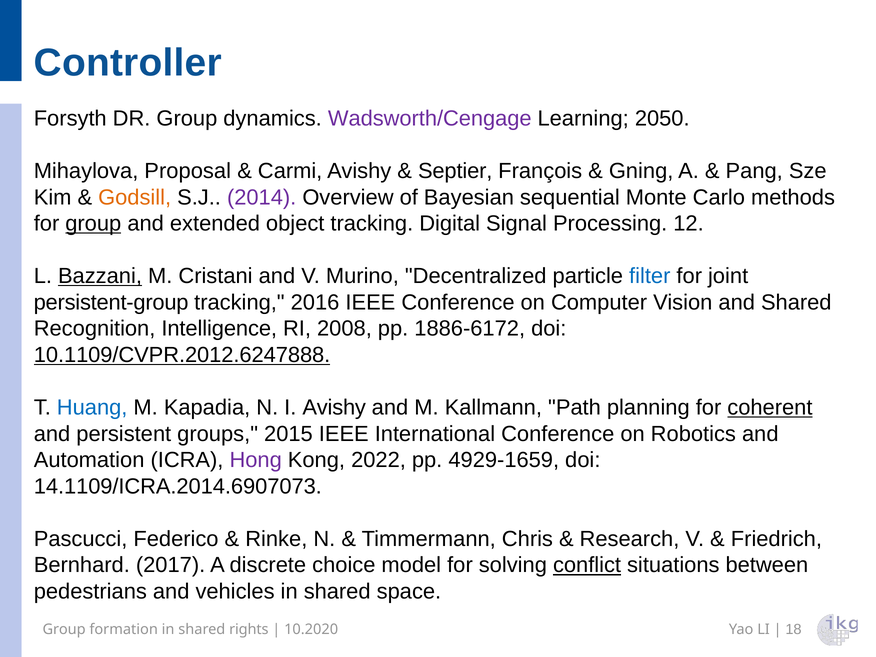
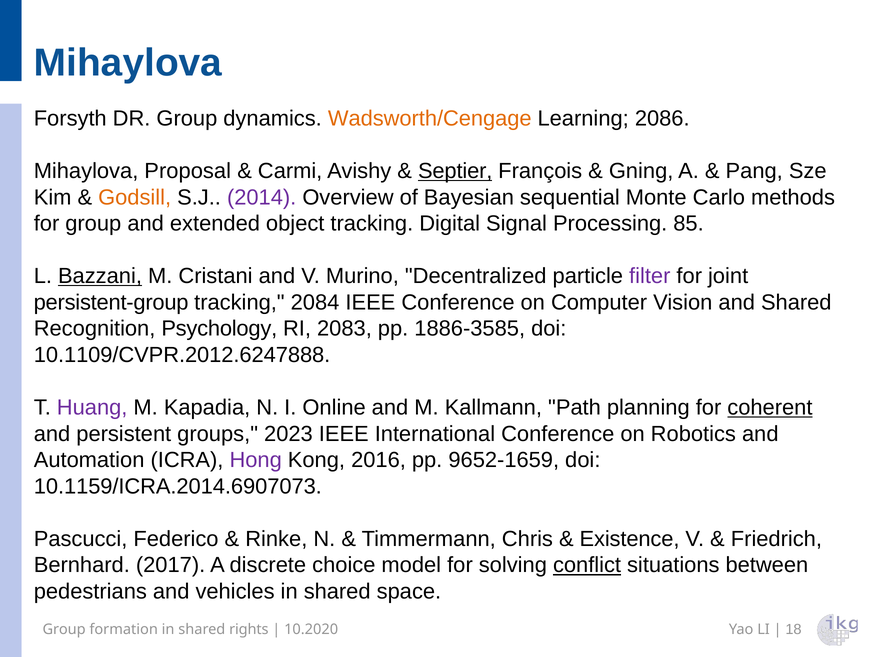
Controller at (128, 63): Controller -> Mihaylova
Wadsworth/Cengage colour: purple -> orange
2050: 2050 -> 2086
Septier underline: none -> present
group at (93, 224) underline: present -> none
12: 12 -> 85
filter colour: blue -> purple
2016: 2016 -> 2084
Intelligence: Intelligence -> Psychology
2008: 2008 -> 2083
1886-6172: 1886-6172 -> 1886-3585
10.1109/CVPR.2012.6247888 underline: present -> none
Huang colour: blue -> purple
I Avishy: Avishy -> Online
2015: 2015 -> 2023
2022: 2022 -> 2016
4929-1659: 4929-1659 -> 9652-1659
14.1109/ICRA.2014.6907073: 14.1109/ICRA.2014.6907073 -> 10.1159/ICRA.2014.6907073
Research: Research -> Existence
